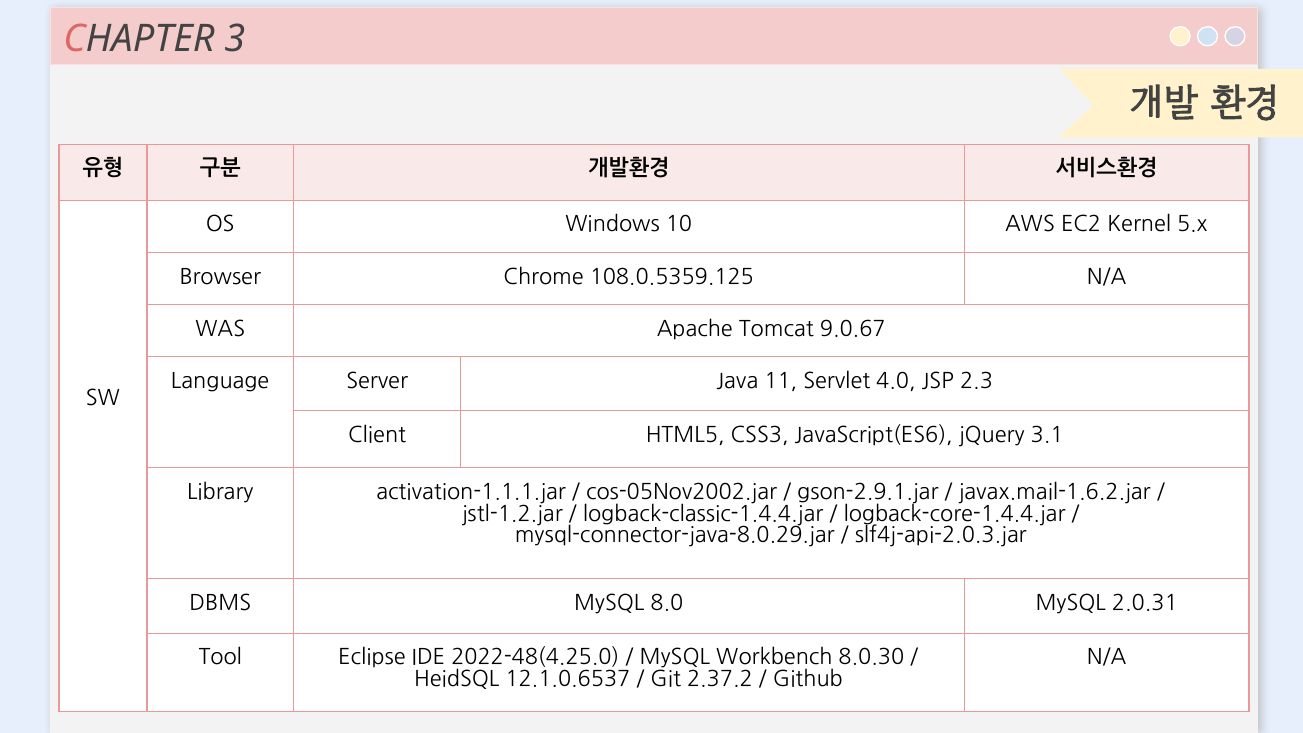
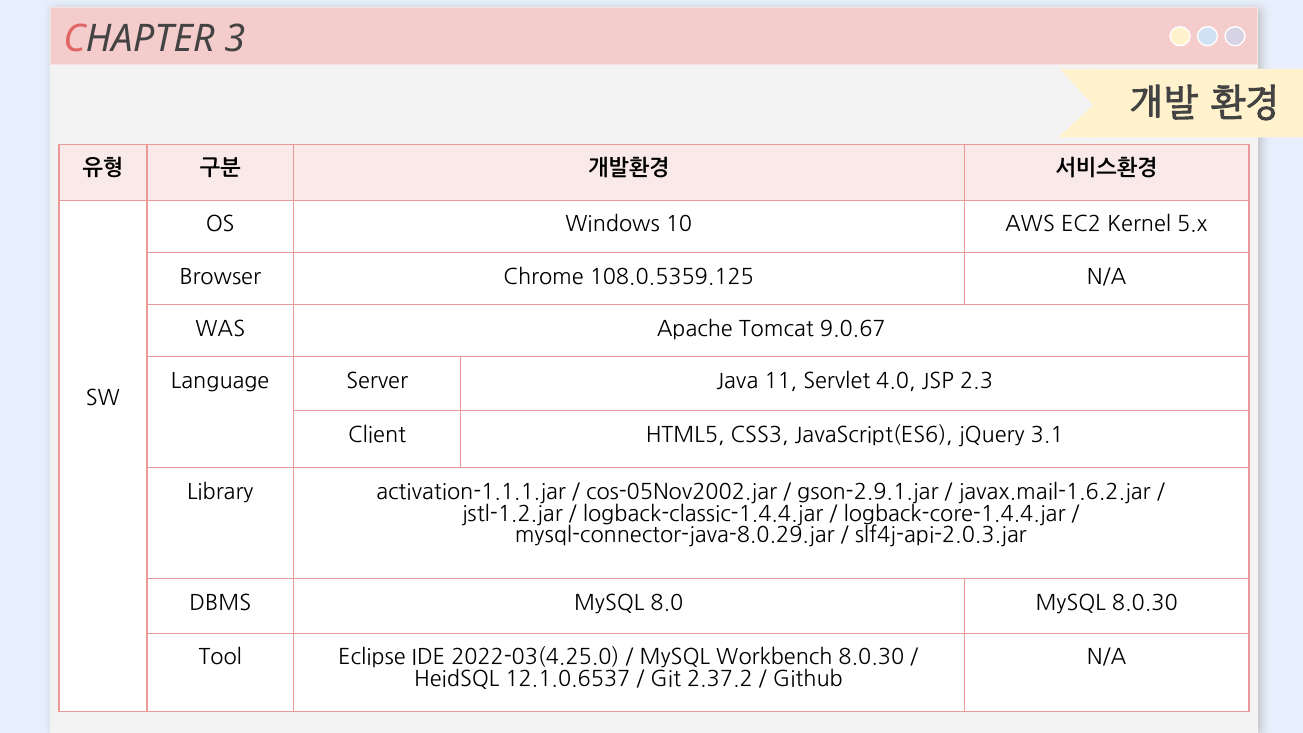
MySQL 2.0.31: 2.0.31 -> 8.0.30
2022-48(4.25.0: 2022-48(4.25.0 -> 2022-03(4.25.0
